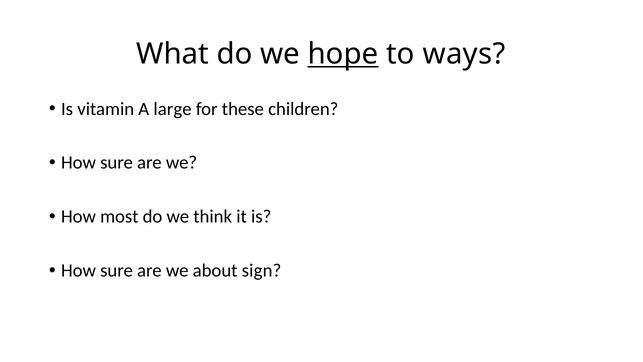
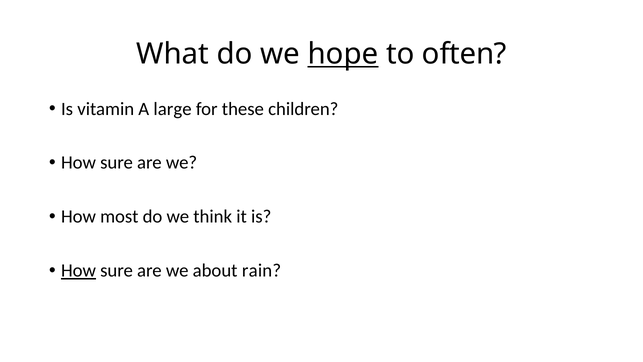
ways: ways -> often
How at (79, 270) underline: none -> present
sign: sign -> rain
